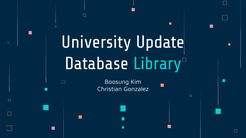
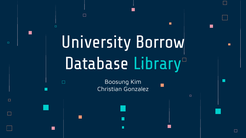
Update: Update -> Borrow
